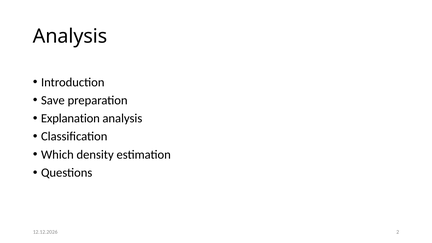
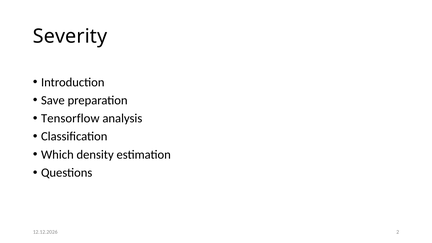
Analysis at (70, 36): Analysis -> Severity
Explanation: Explanation -> Tensorflow
